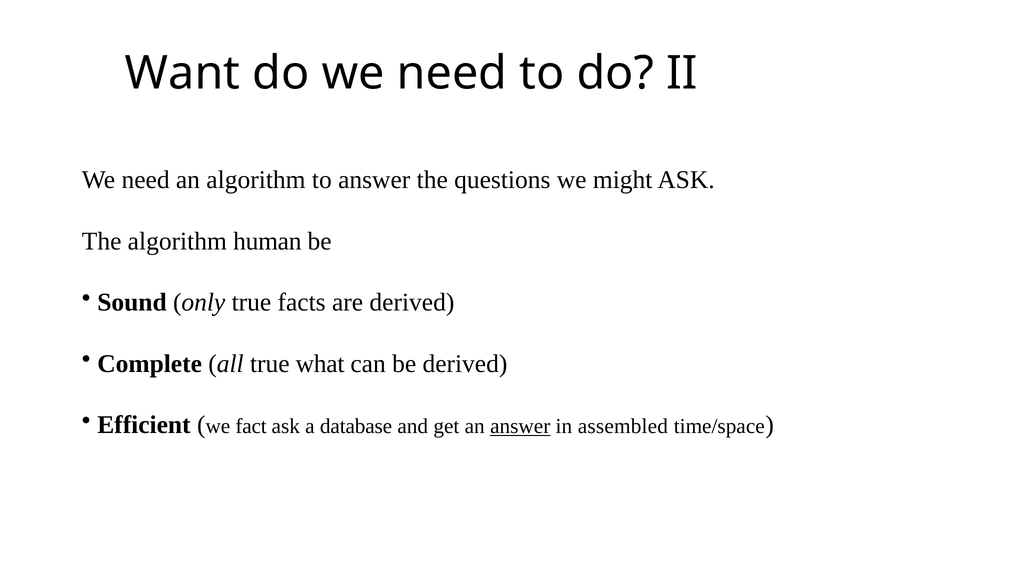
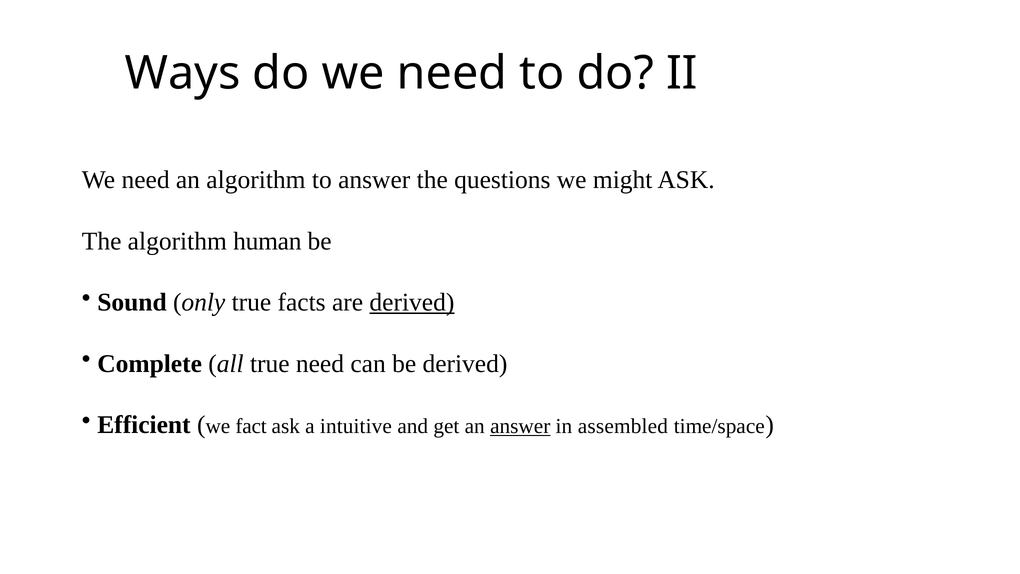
Want: Want -> Ways
derived at (412, 302) underline: none -> present
true what: what -> need
database: database -> intuitive
